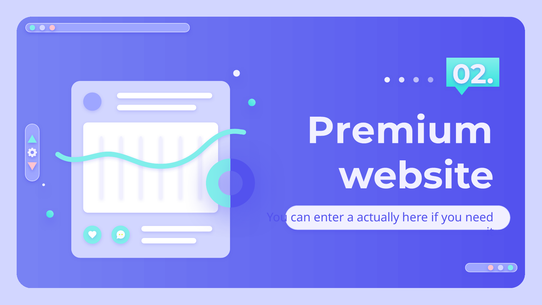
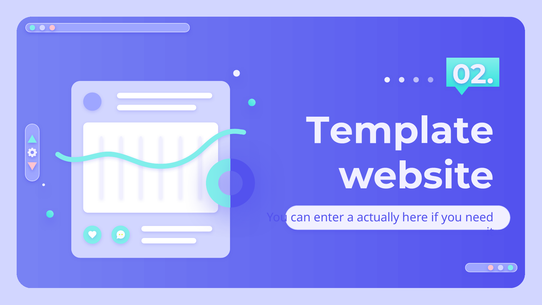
Premium: Premium -> Template
